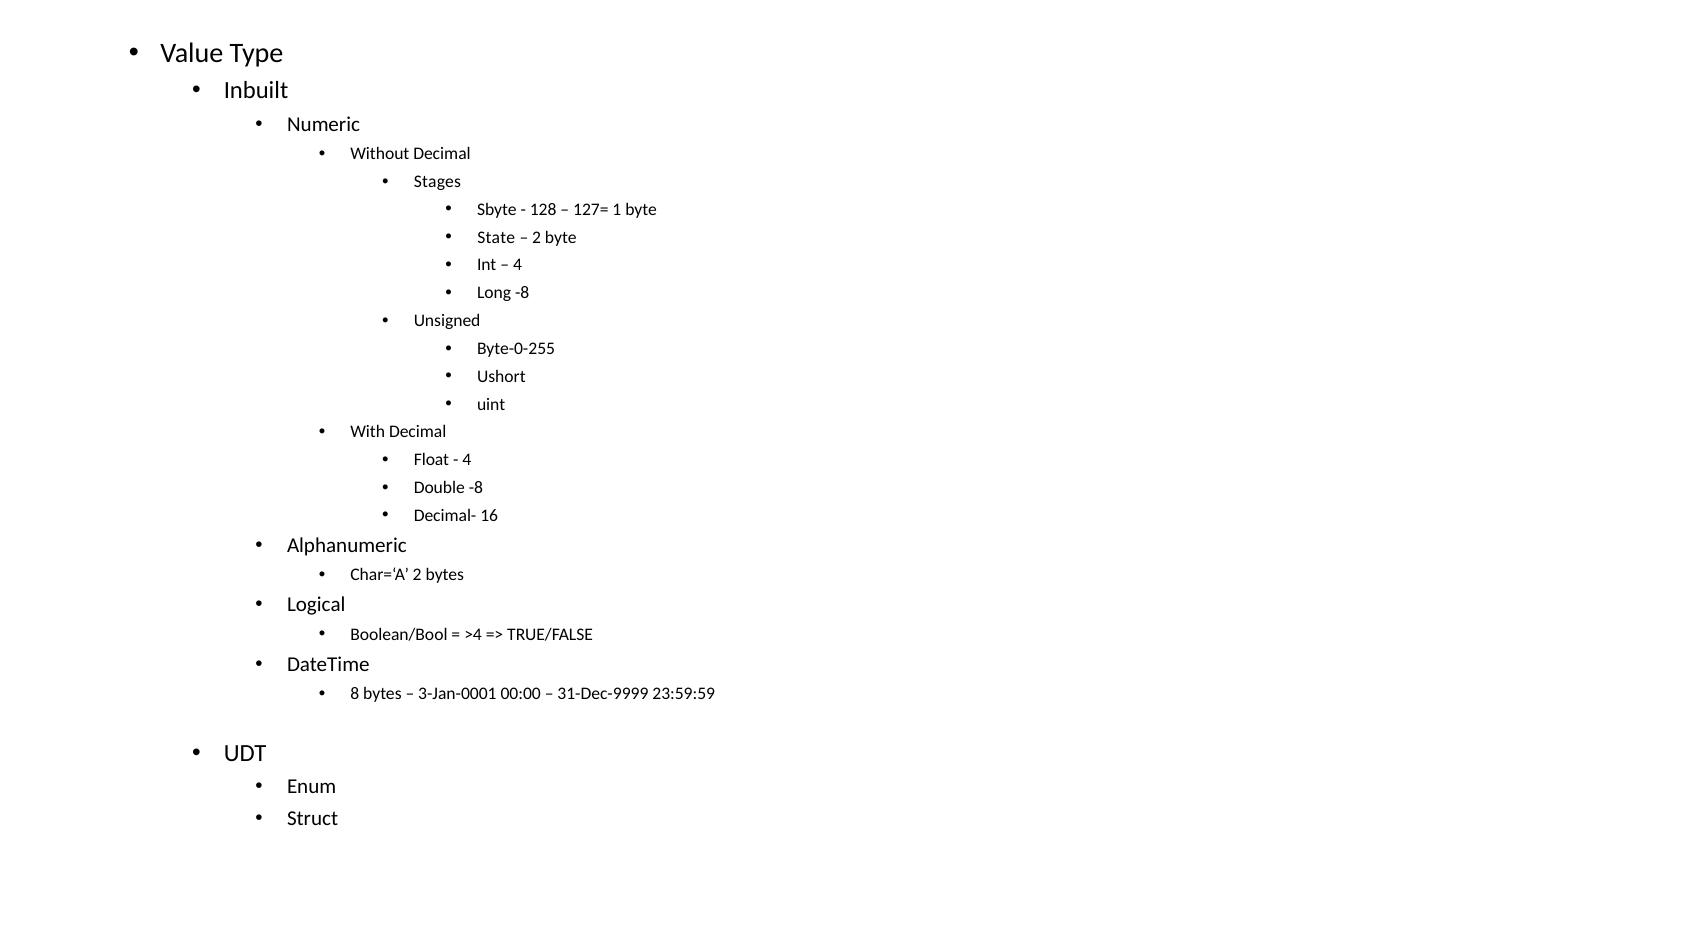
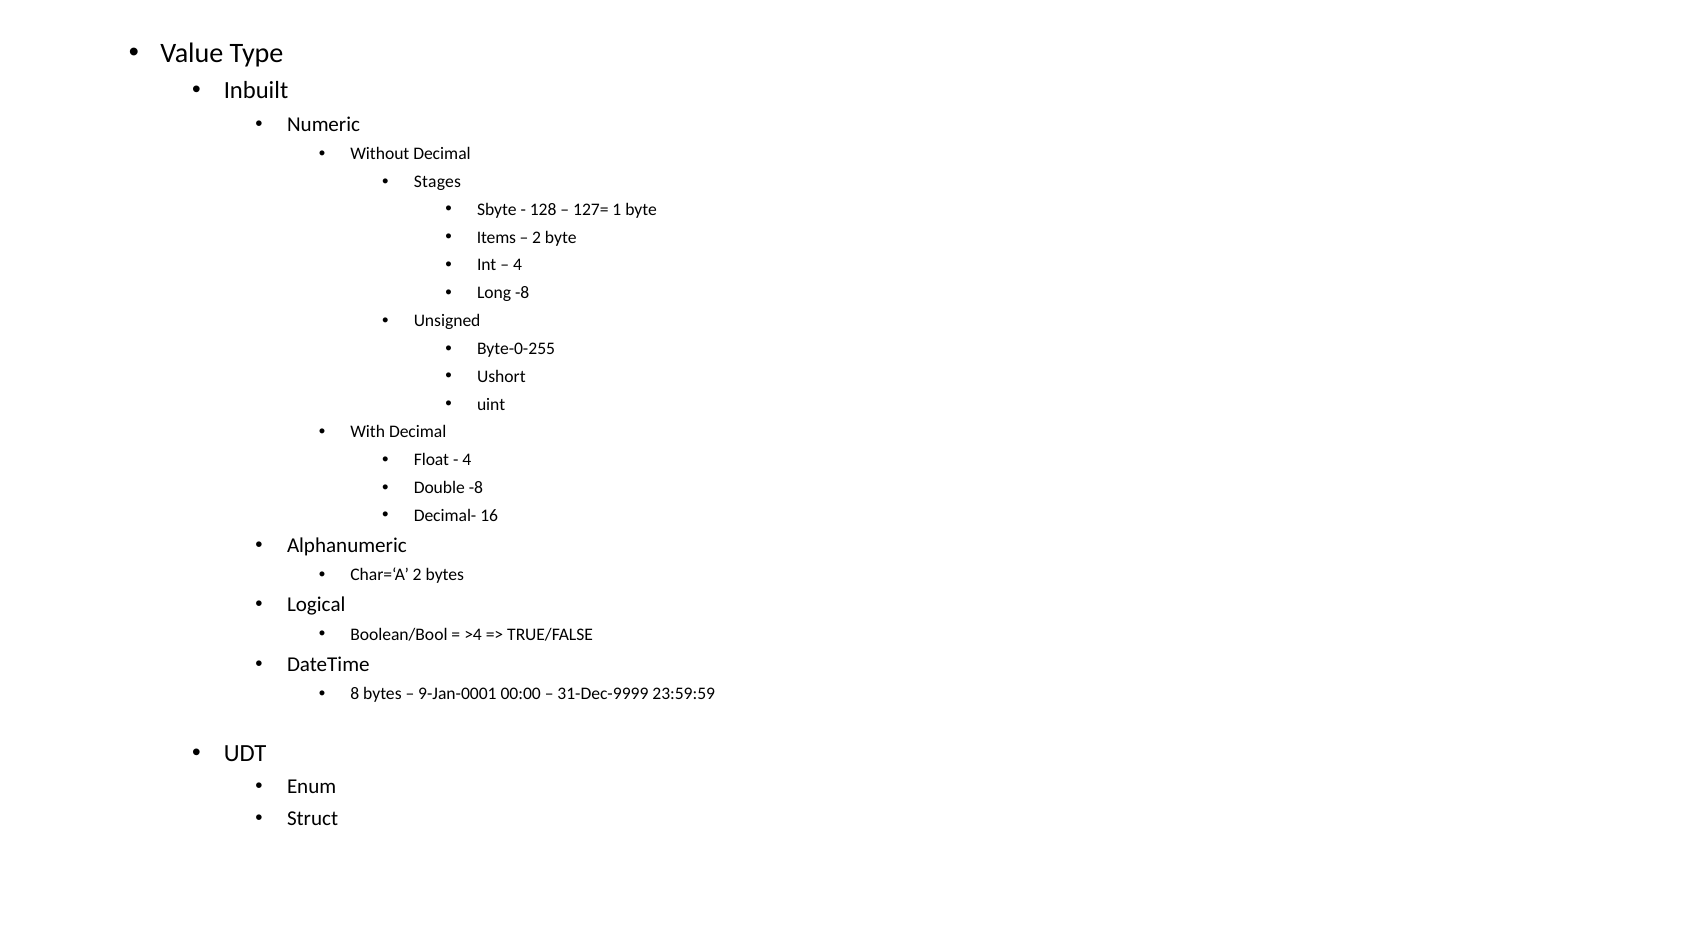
State: State -> Items
3-Jan-0001: 3-Jan-0001 -> 9-Jan-0001
